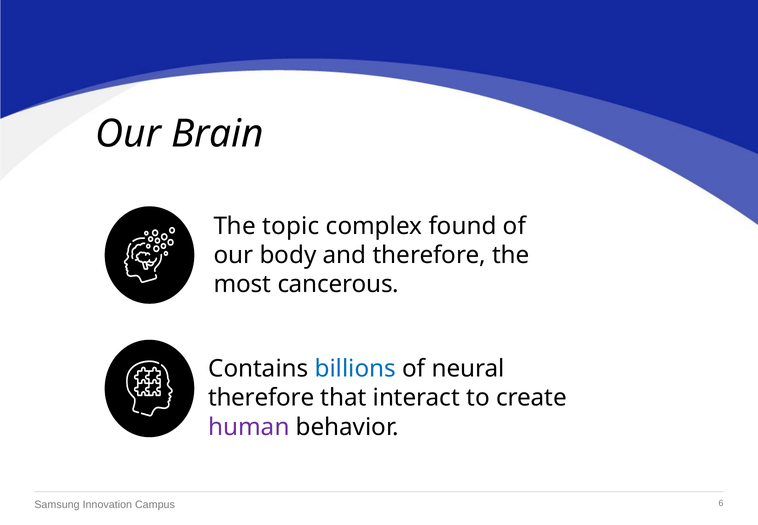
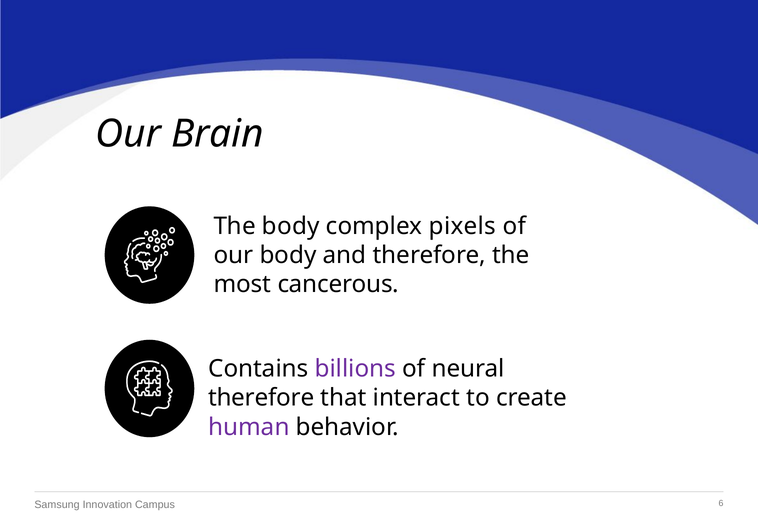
The topic: topic -> body
found: found -> pixels
billions colour: blue -> purple
